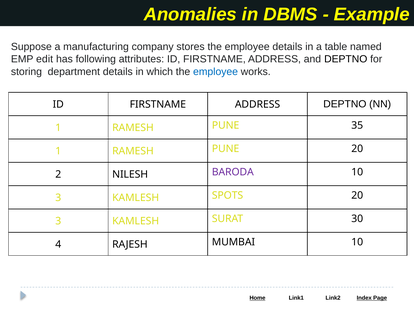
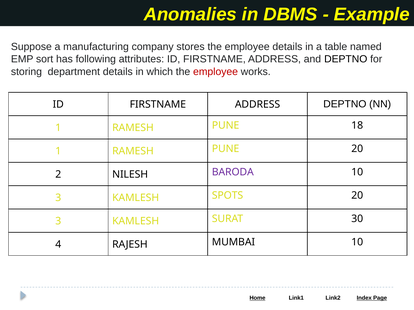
edit: edit -> sort
employee at (216, 72) colour: blue -> red
35: 35 -> 18
